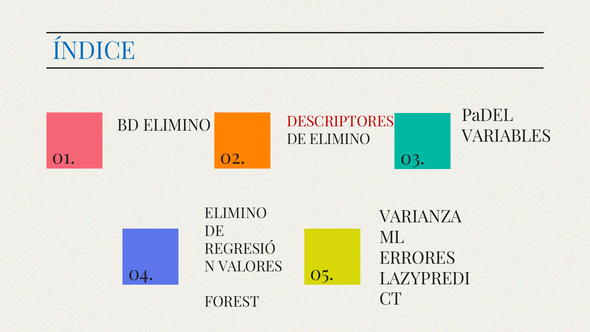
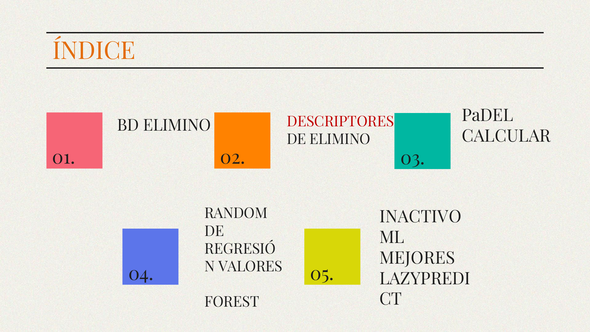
ÍNDICE colour: blue -> orange
VARIABLES: VARIABLES -> CALCULAR
ELIMINO at (236, 213): ELIMINO -> RANDOM
VARIANZA: VARIANZA -> INACTIVO
ERRORES: ERRORES -> MEJORES
